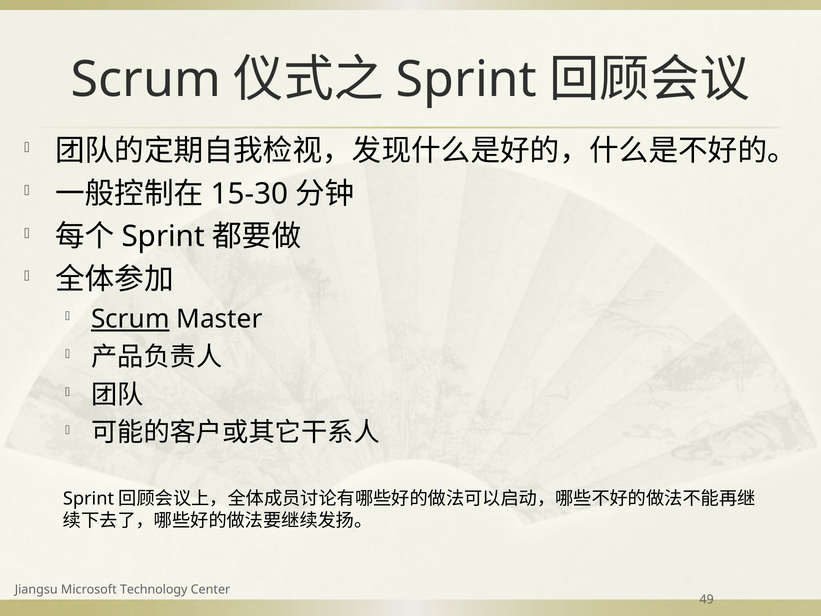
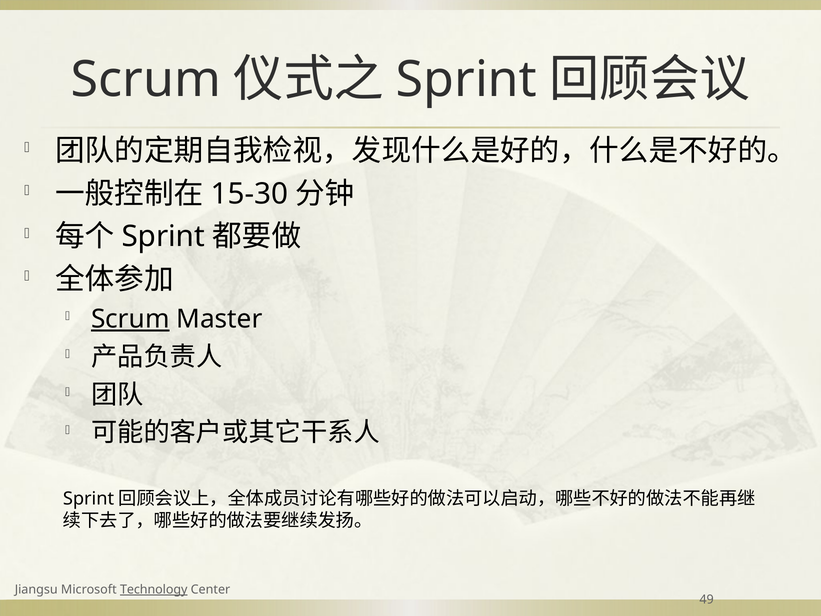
Technology underline: none -> present
